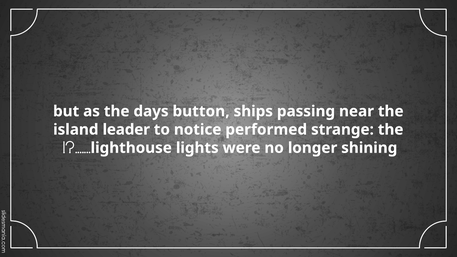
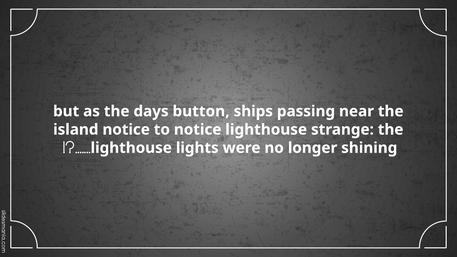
island leader: leader -> notice
notice performed: performed -> lighthouse
